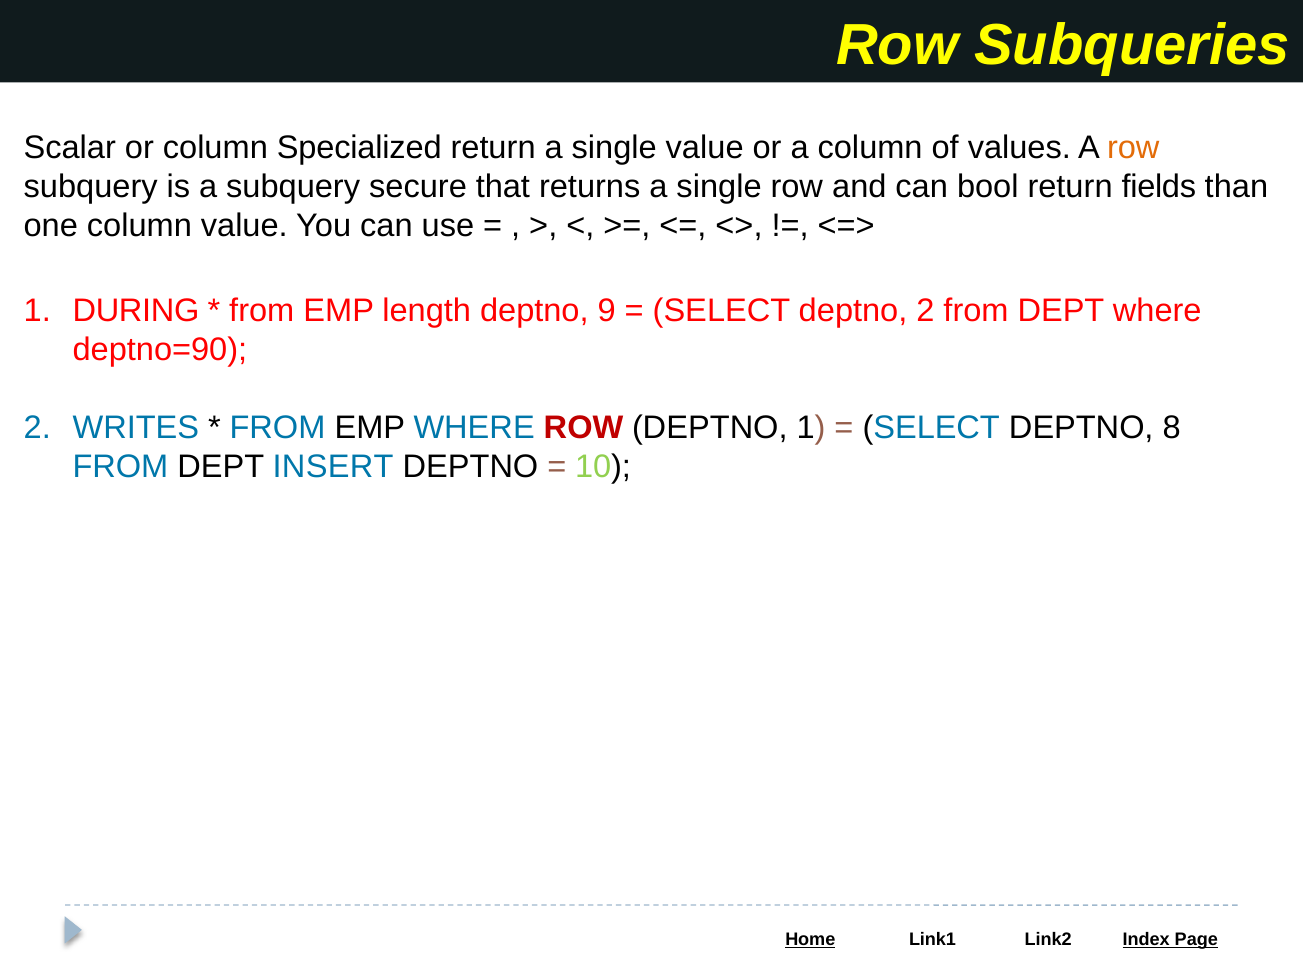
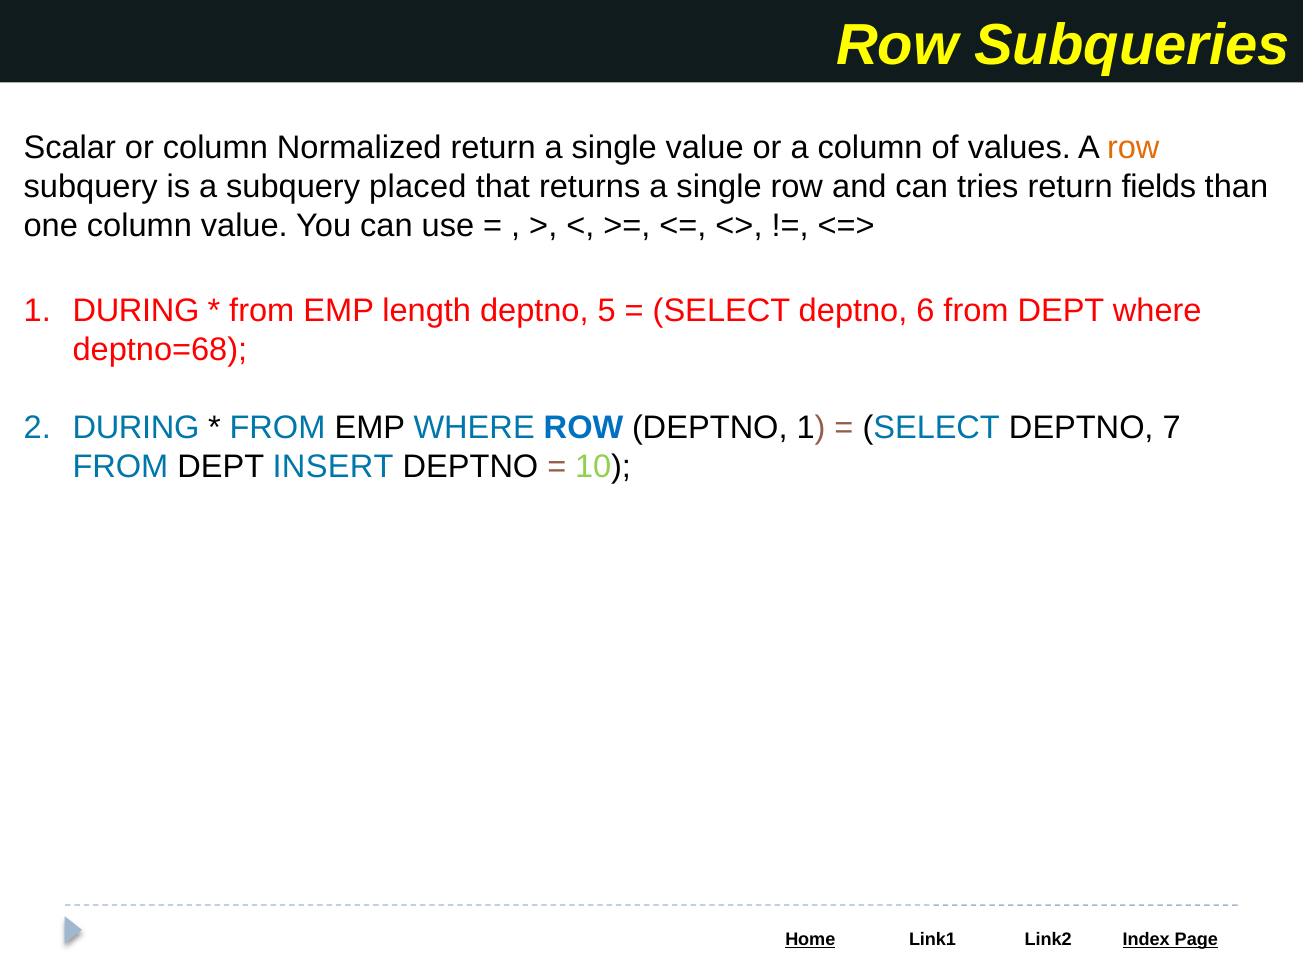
Specialized: Specialized -> Normalized
secure: secure -> placed
bool: bool -> tries
9: 9 -> 5
deptno 2: 2 -> 6
deptno=90: deptno=90 -> deptno=68
WRITES at (136, 428): WRITES -> DURING
ROW at (584, 428) colour: red -> blue
8: 8 -> 7
